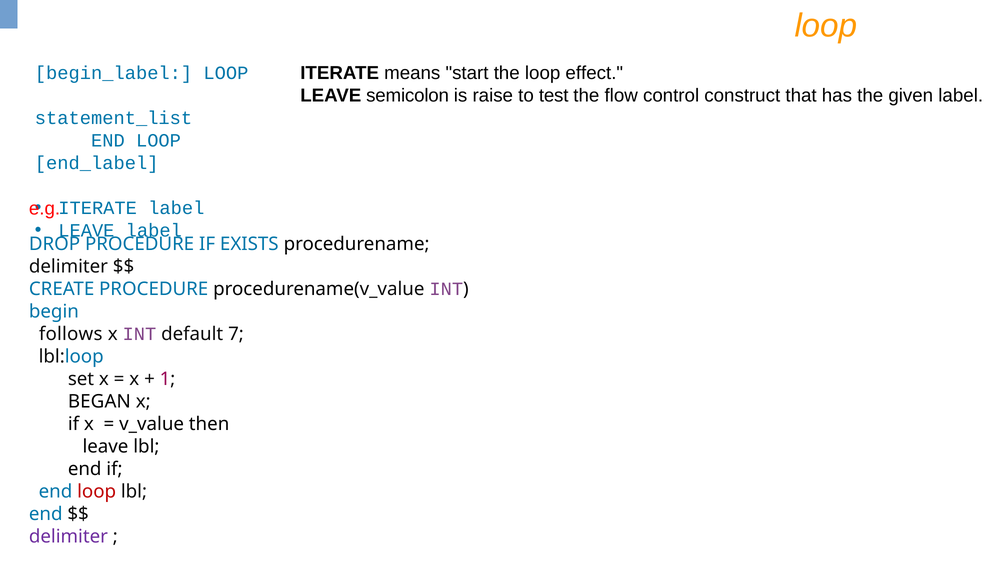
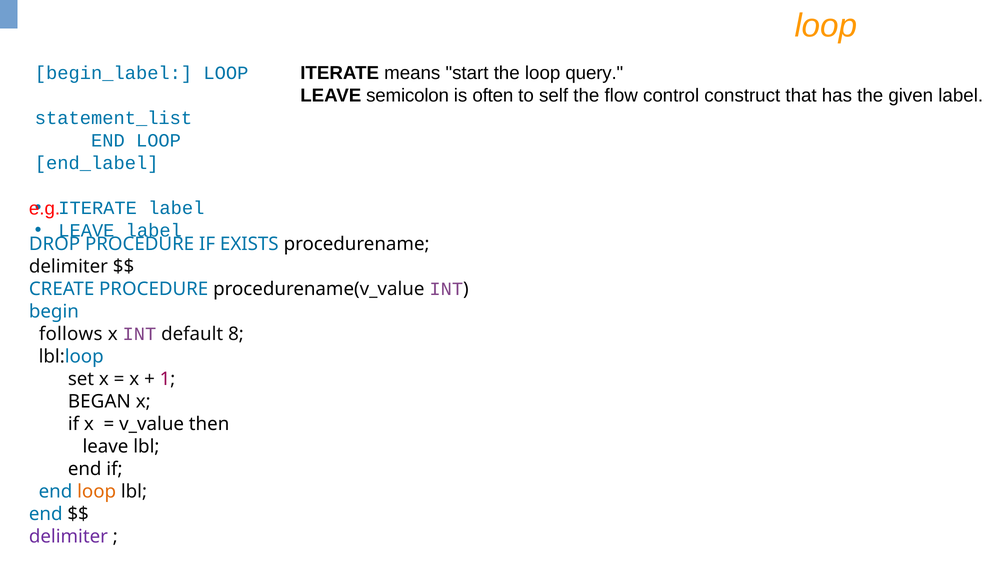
effect: effect -> query
raise: raise -> often
test: test -> self
7: 7 -> 8
loop at (97, 491) colour: red -> orange
